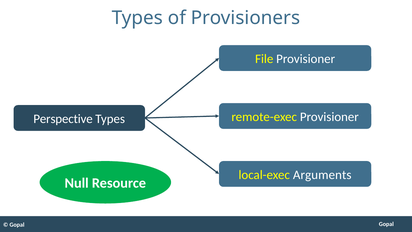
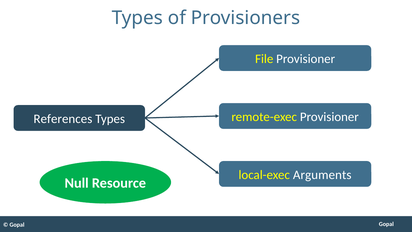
Perspective: Perspective -> References
